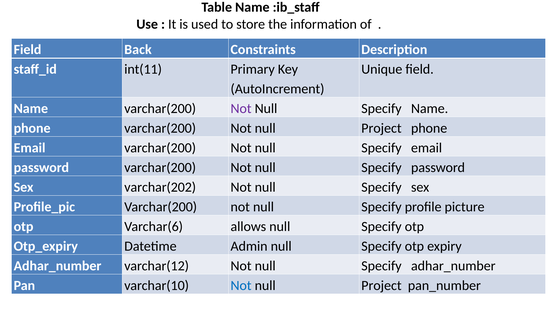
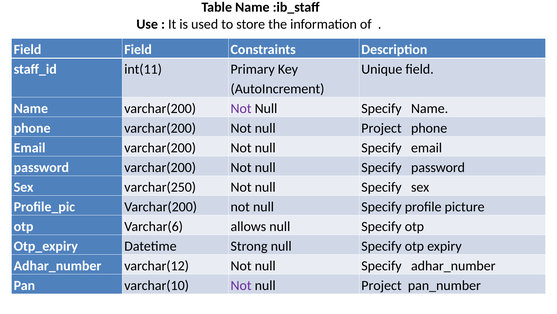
Field Back: Back -> Field
varchar(202: varchar(202 -> varchar(250
Admin: Admin -> Strong
Not at (241, 285) colour: blue -> purple
